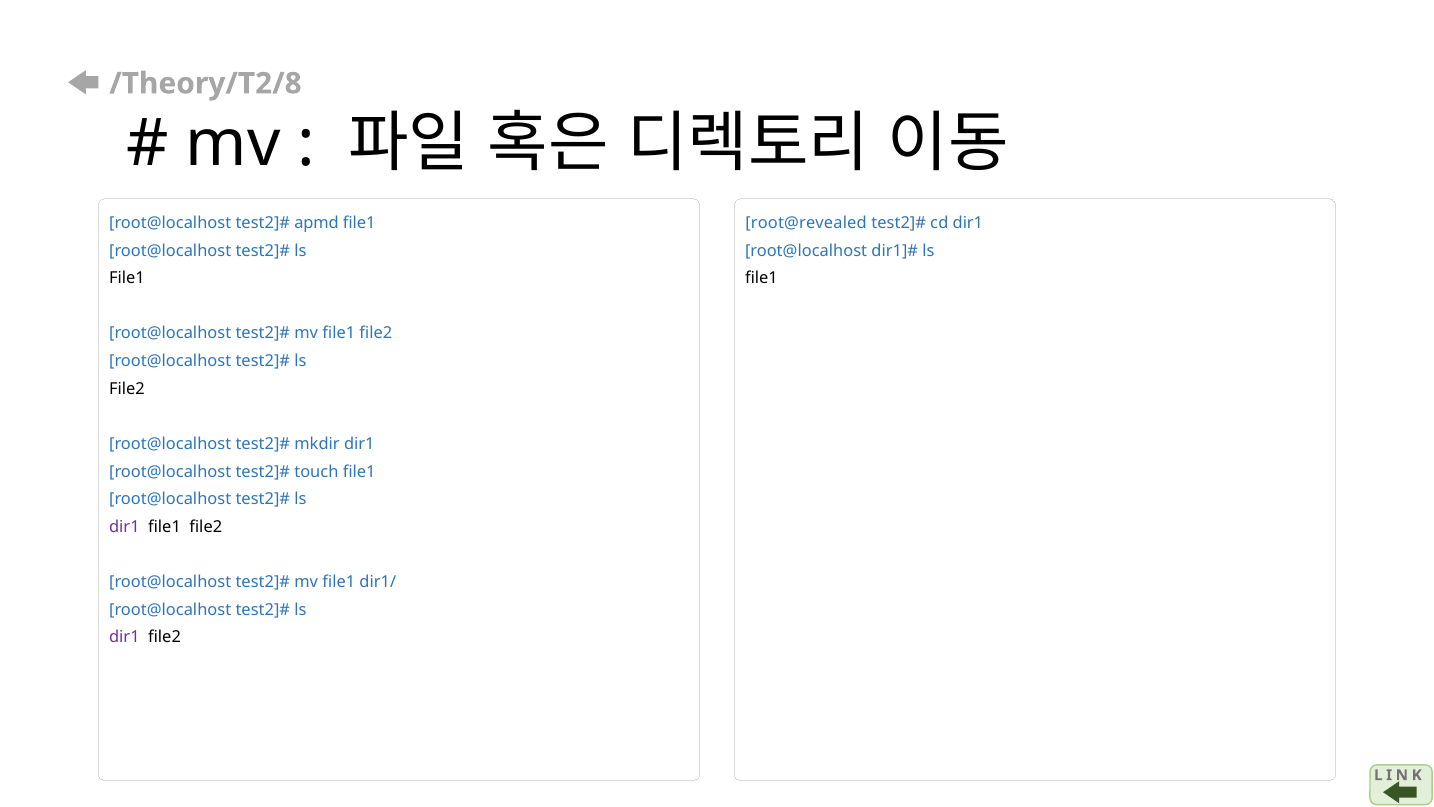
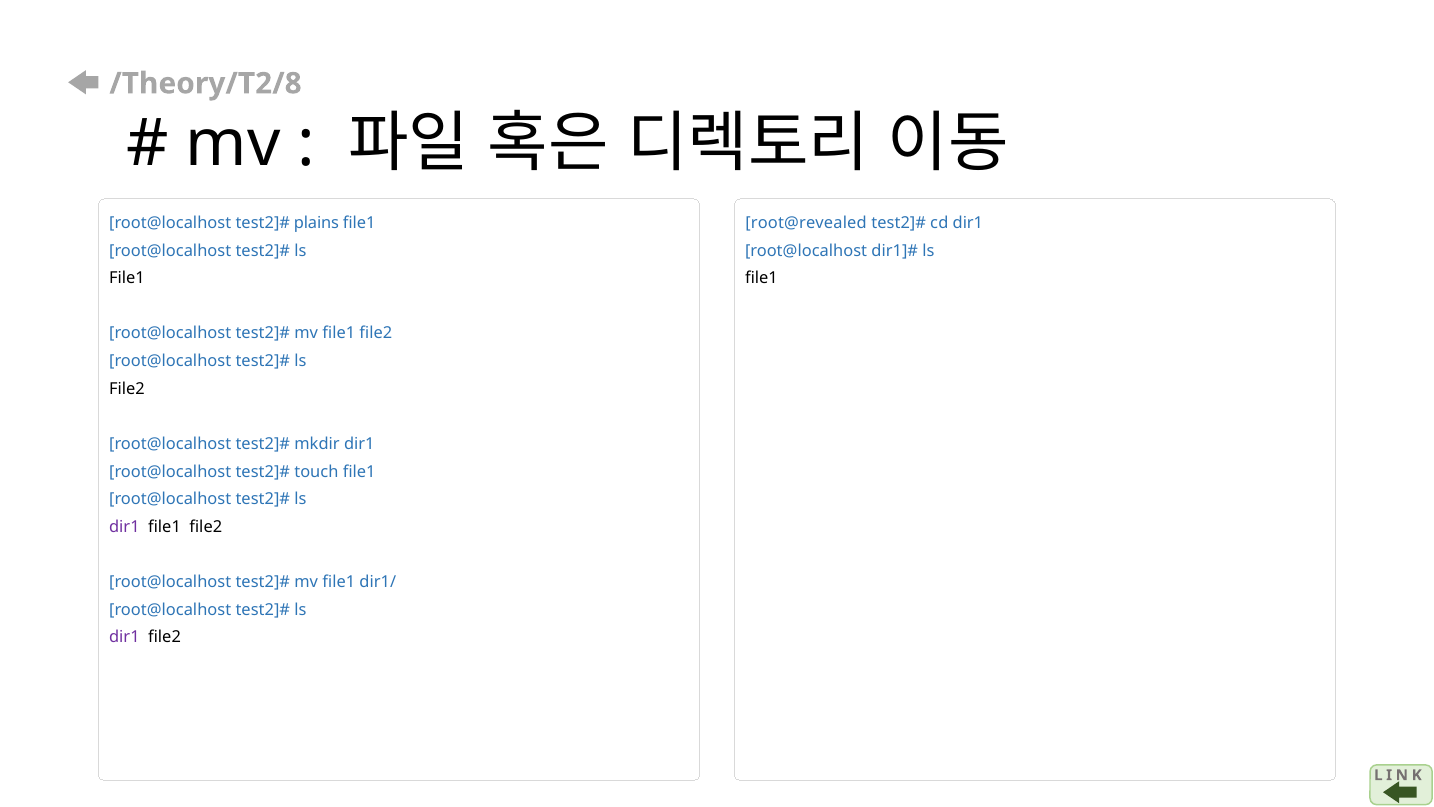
apmd: apmd -> plains
